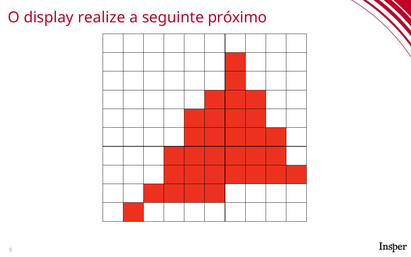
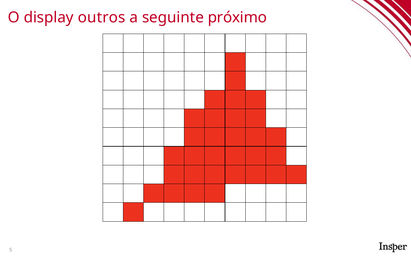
realize: realize -> outros
